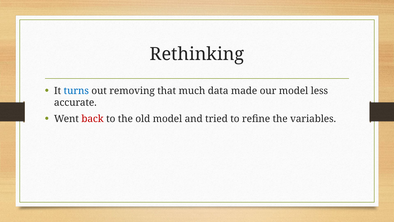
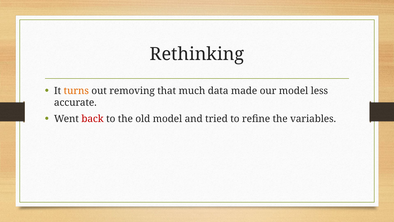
turns colour: blue -> orange
